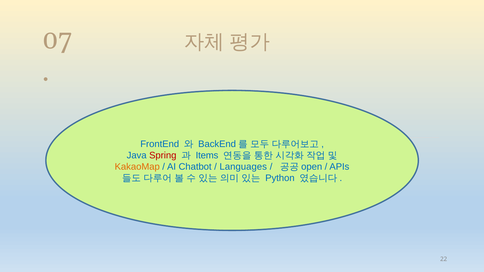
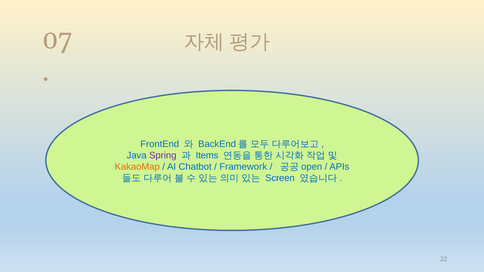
Spring colour: red -> purple
Languages: Languages -> Framework
Python: Python -> Screen
